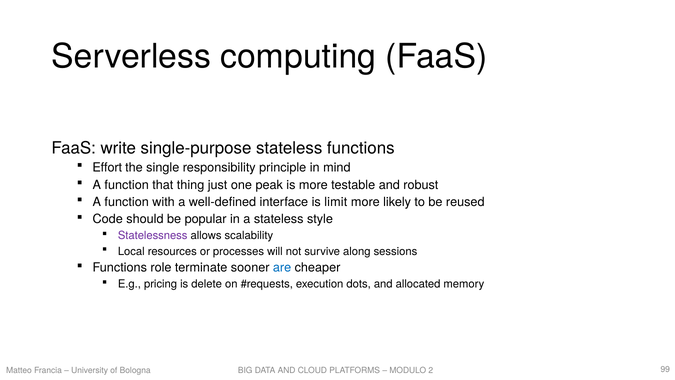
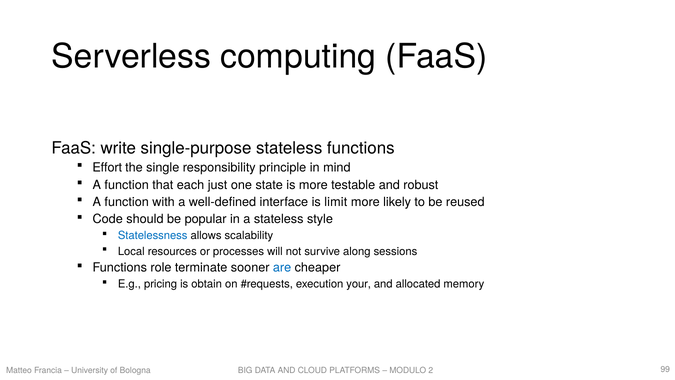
thing: thing -> each
peak: peak -> state
Statelessness colour: purple -> blue
delete: delete -> obtain
dots: dots -> your
